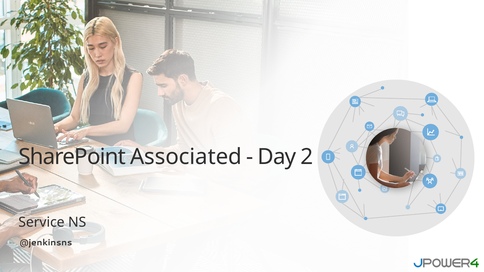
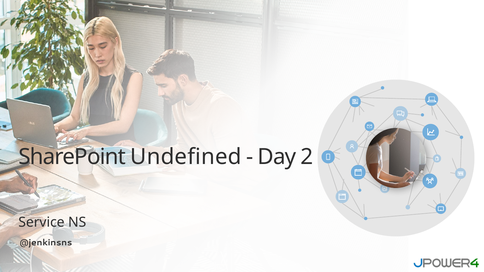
Associated: Associated -> Undefined
